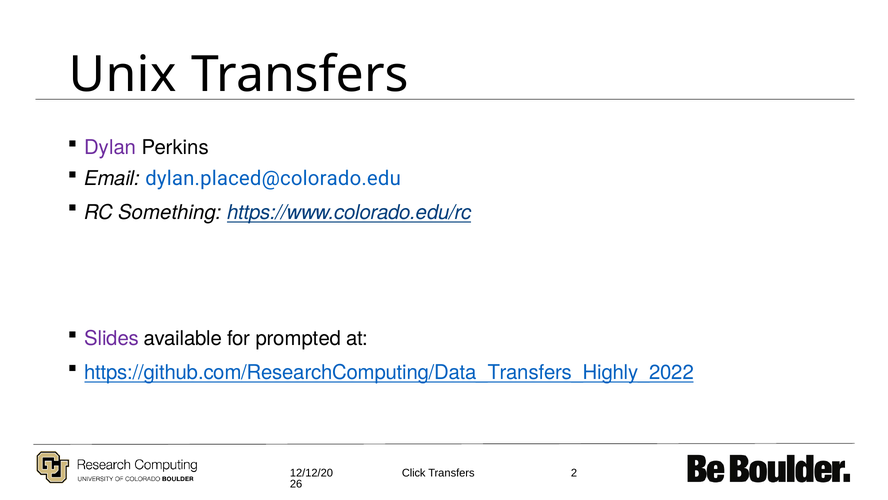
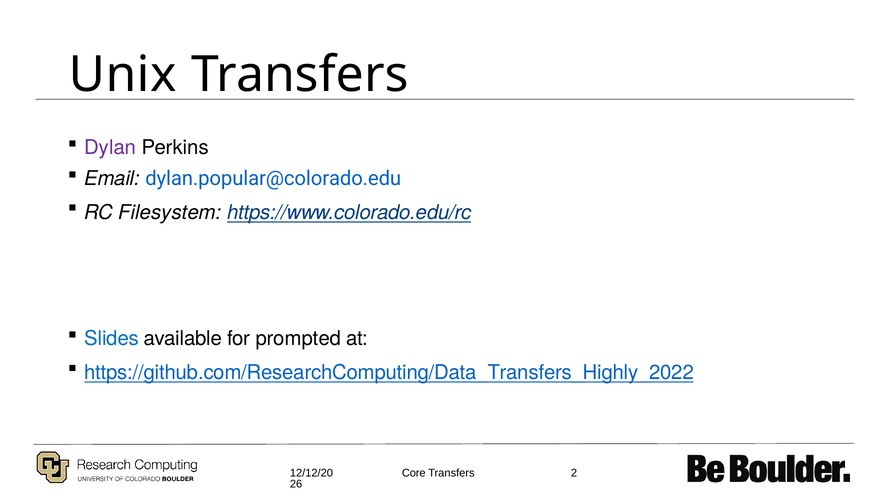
dylan.placed@colorado.edu: dylan.placed@colorado.edu -> dylan.popular@colorado.edu
Something: Something -> Filesystem
Slides colour: purple -> blue
Click: Click -> Core
